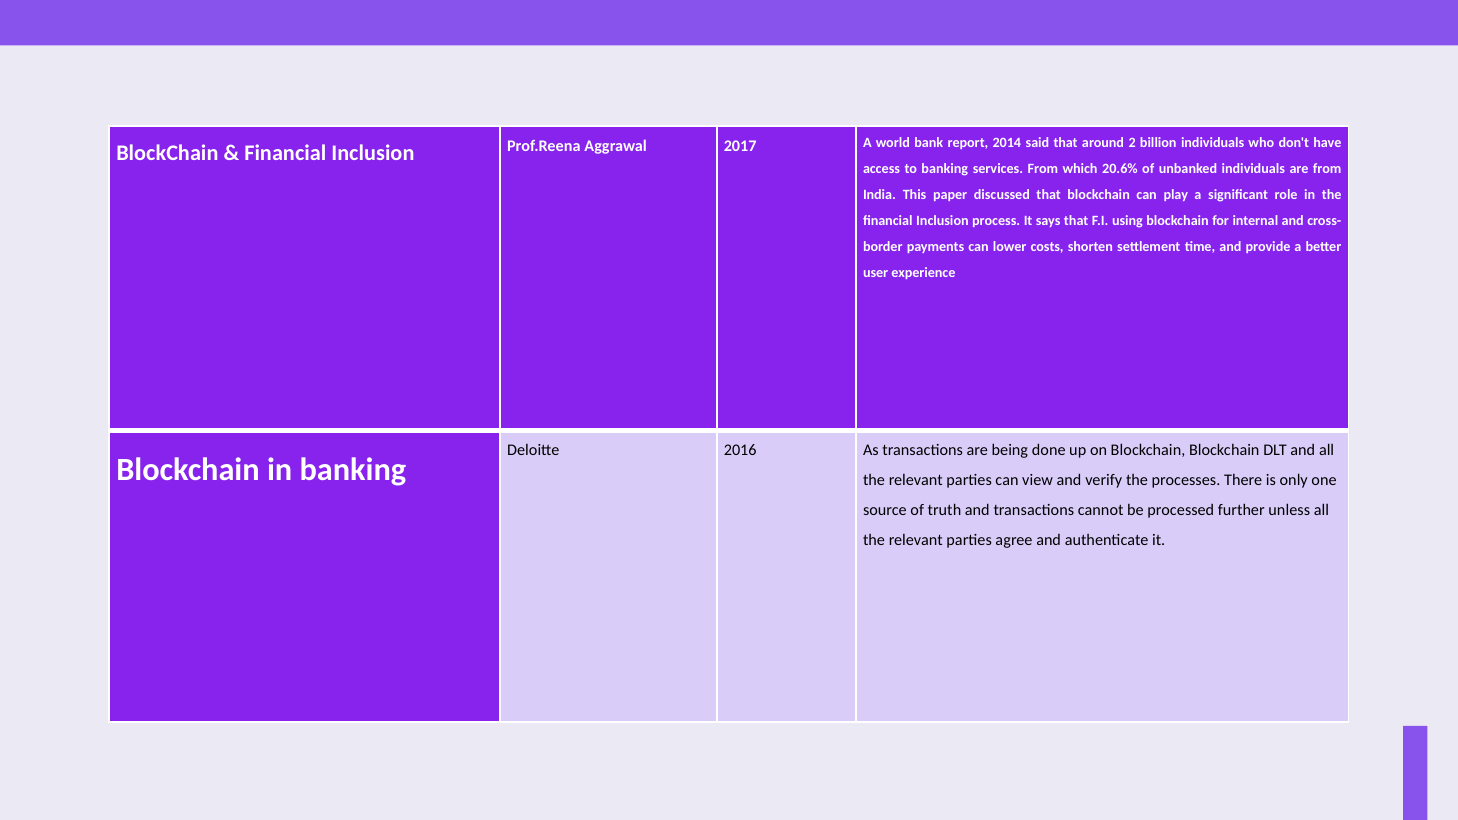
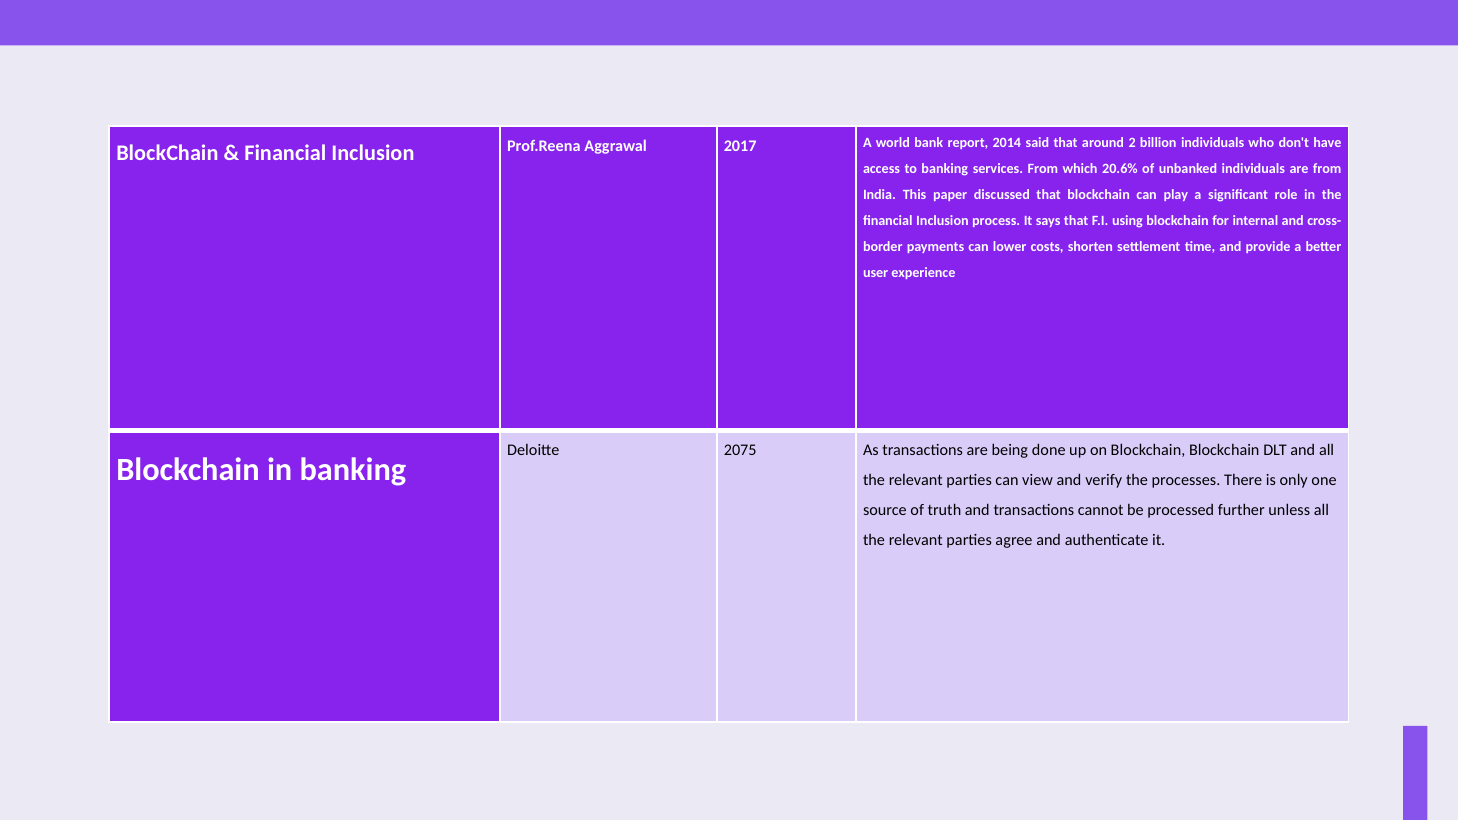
2016: 2016 -> 2075
